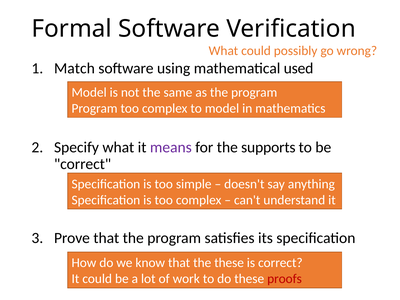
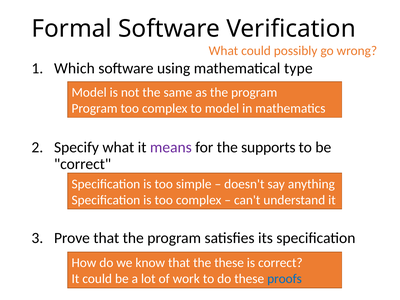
Match: Match -> Which
used: used -> type
proofs colour: red -> blue
